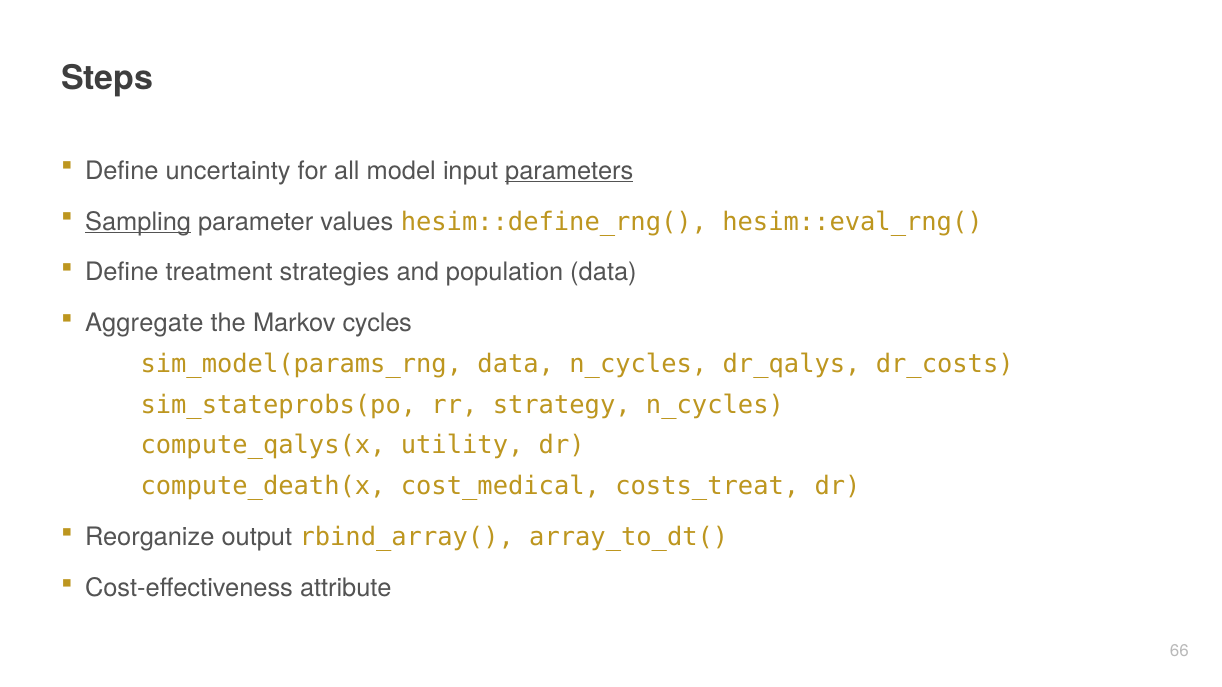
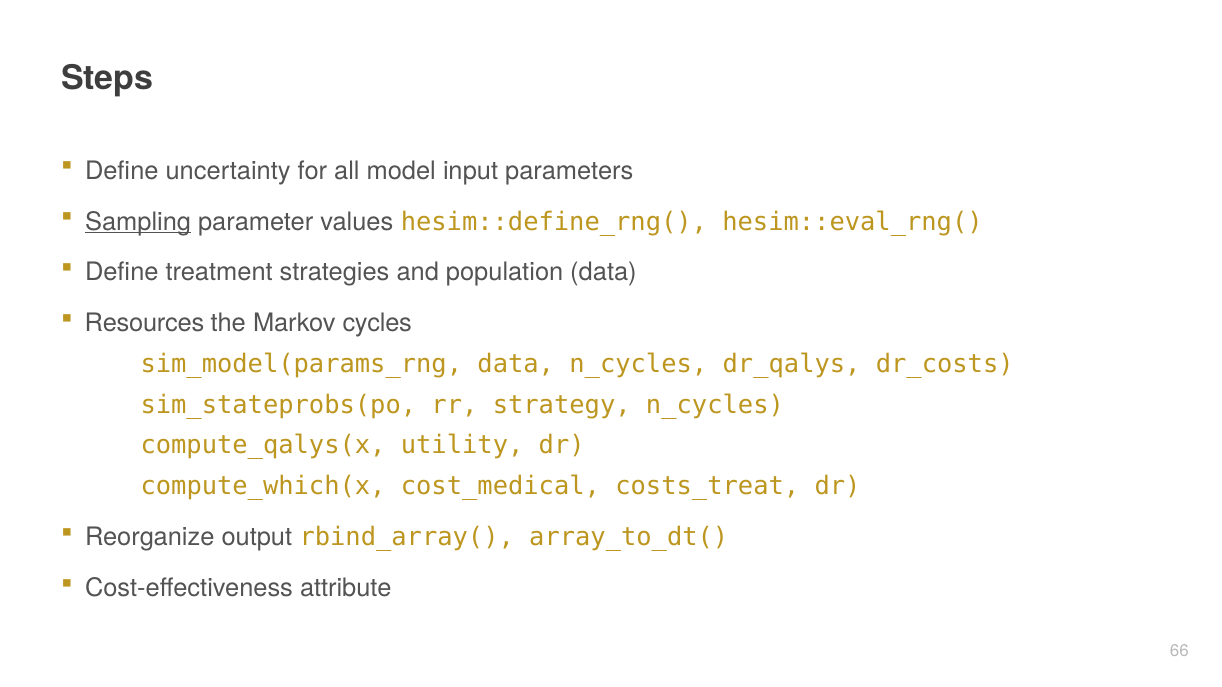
parameters underline: present -> none
Aggregate: Aggregate -> Resources
compute_death(x: compute_death(x -> compute_which(x
